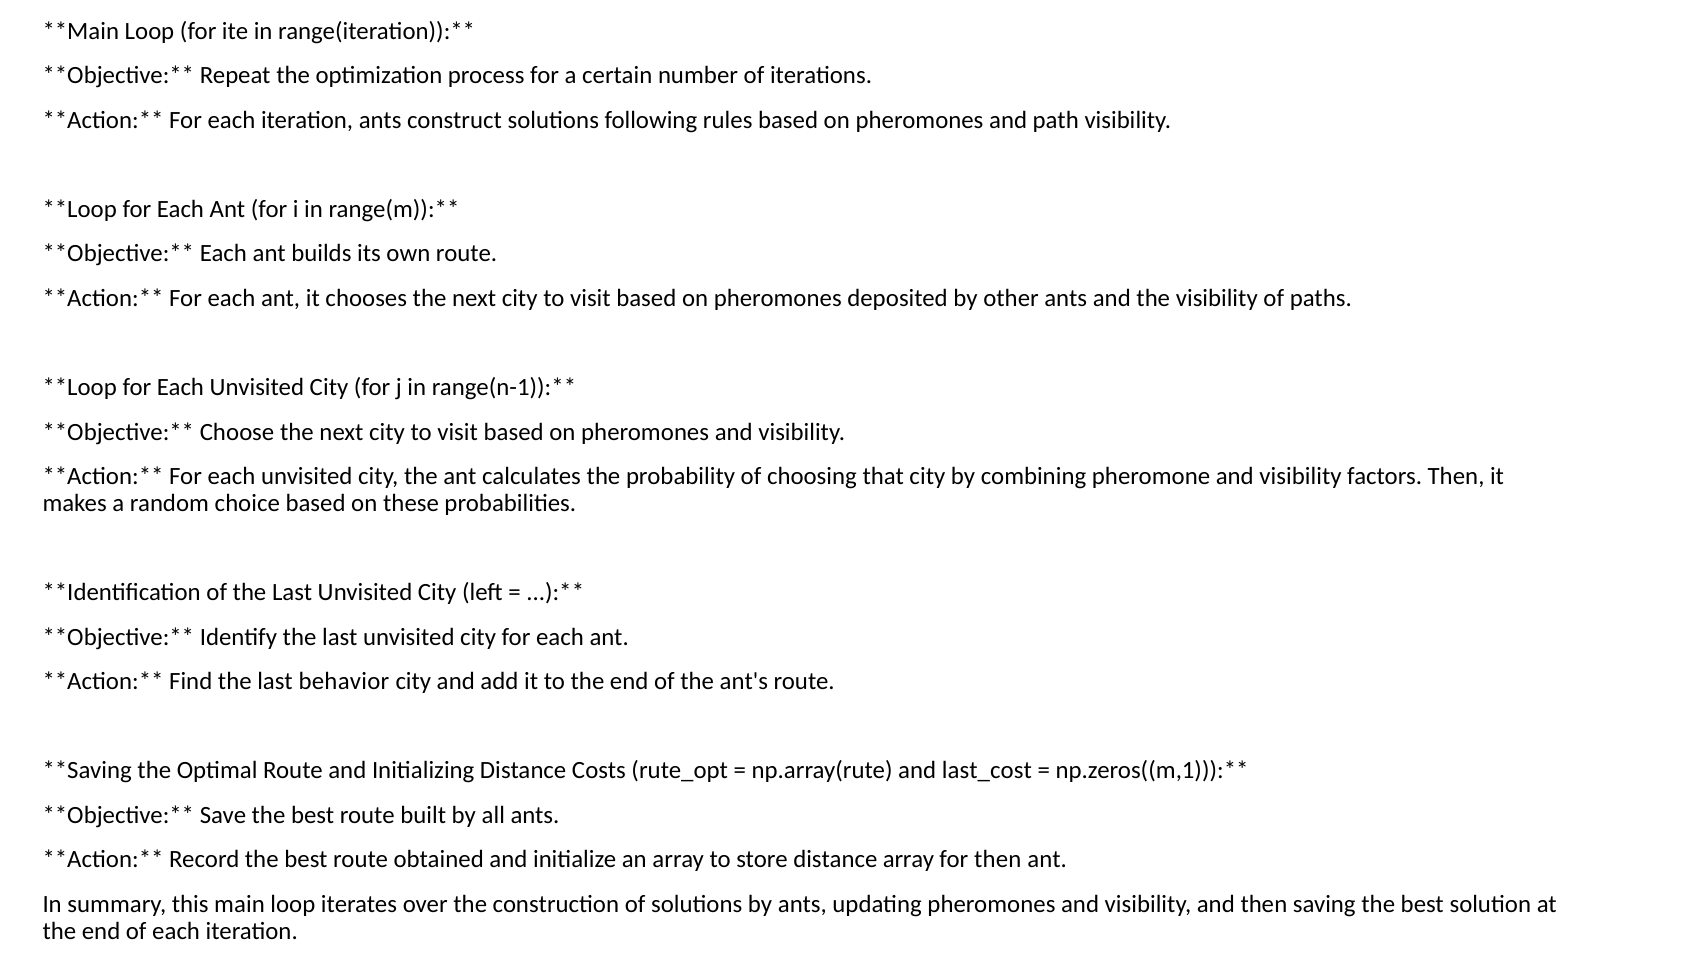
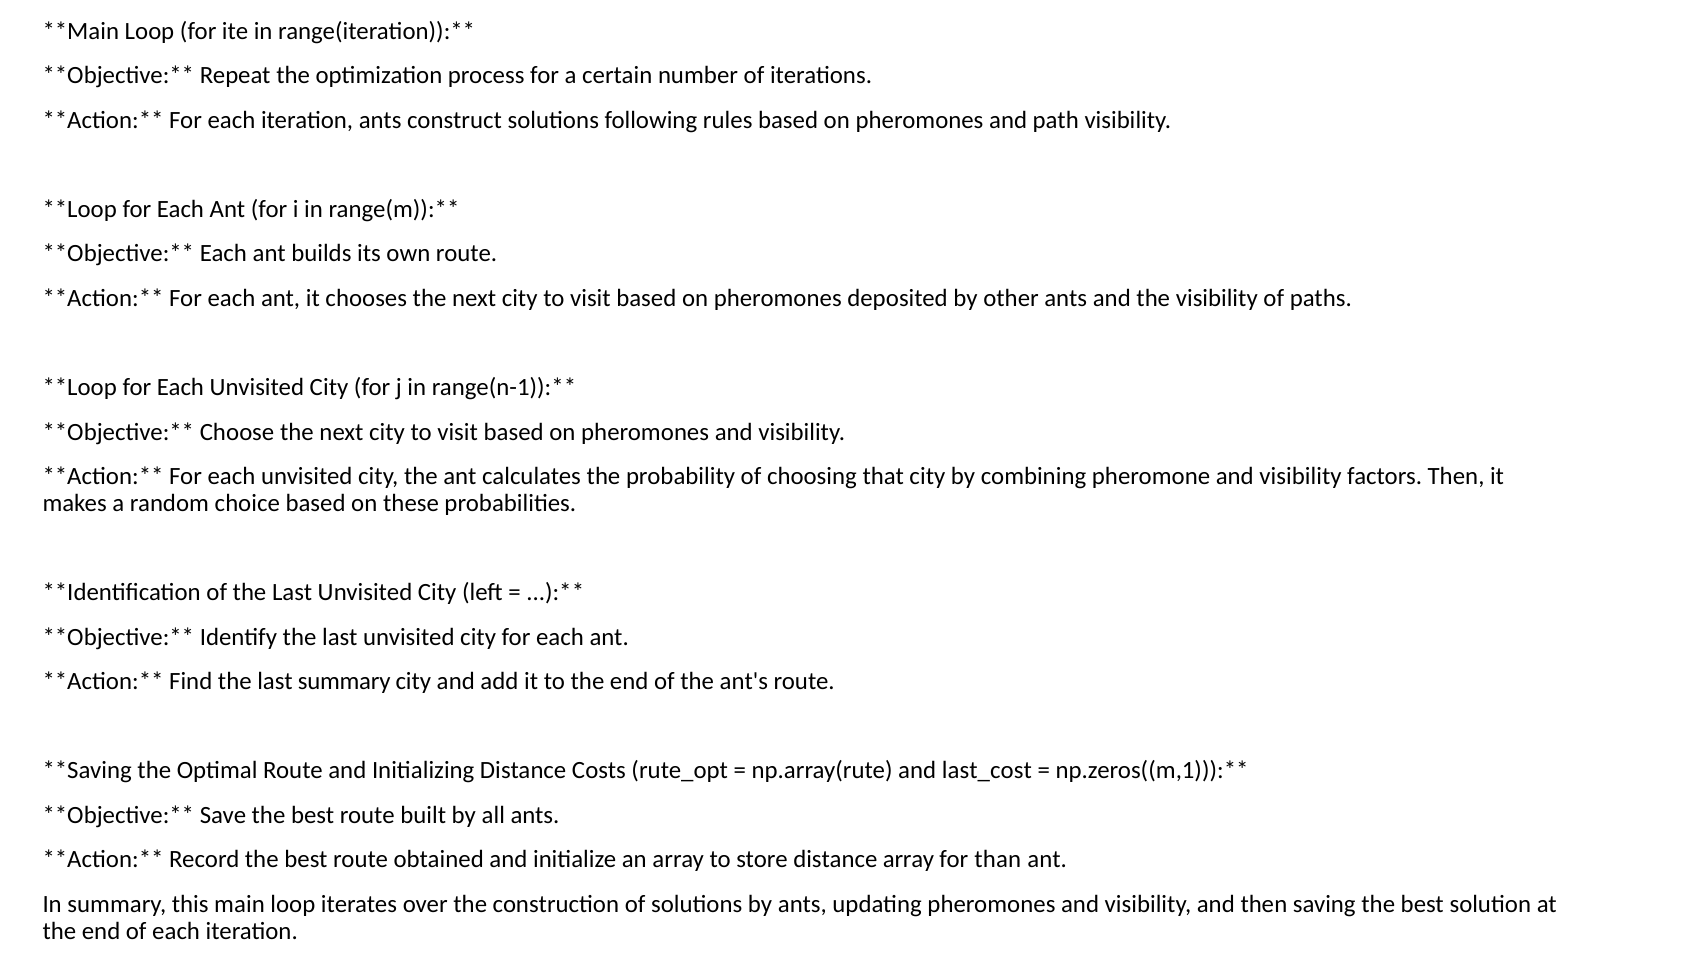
last behavior: behavior -> summary
for then: then -> than
